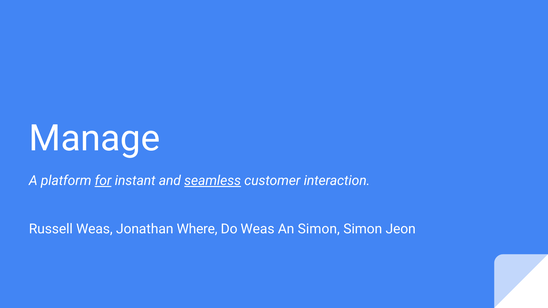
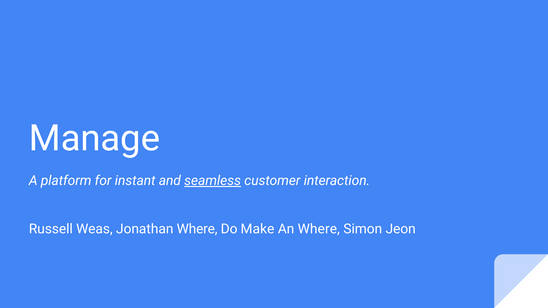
for underline: present -> none
Do Weas: Weas -> Make
An Simon: Simon -> Where
